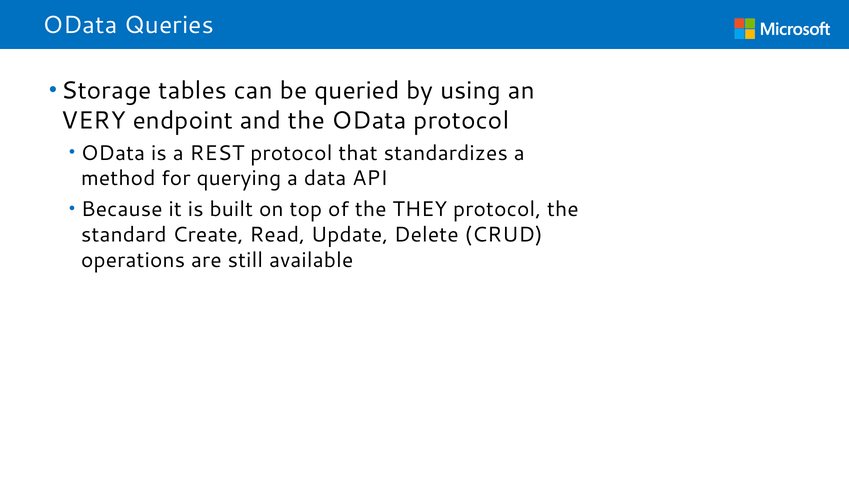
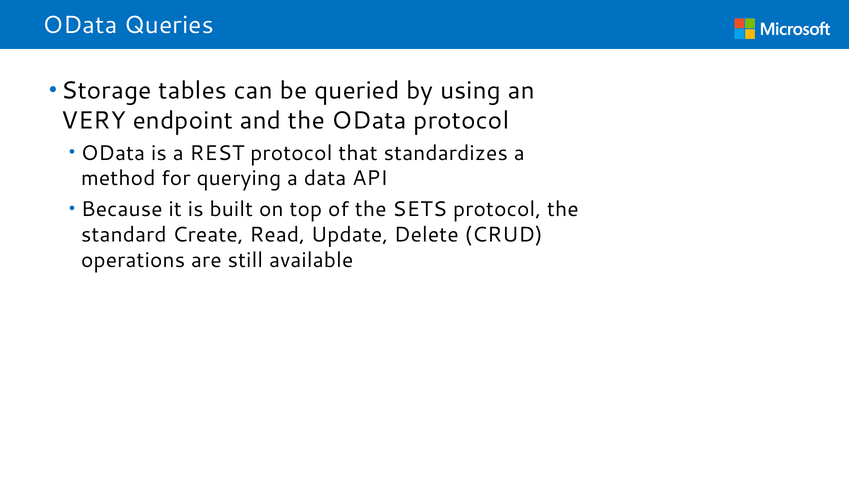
THEY: THEY -> SETS
